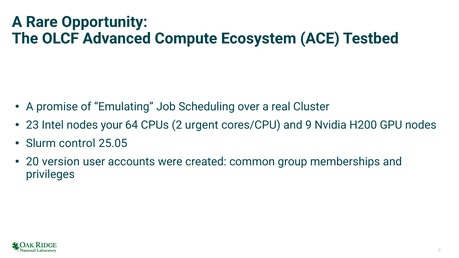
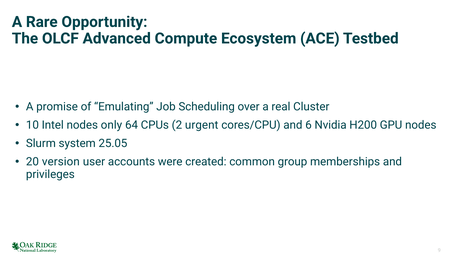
23: 23 -> 10
your: your -> only
and 9: 9 -> 6
control: control -> system
